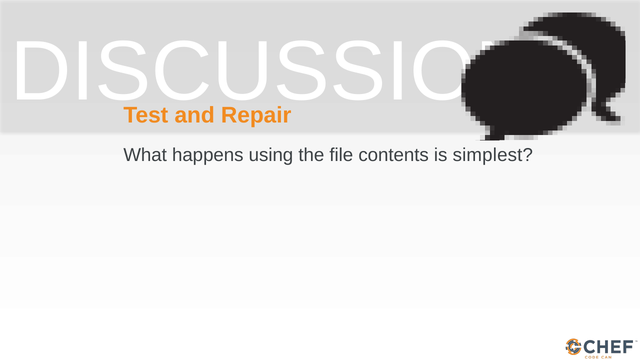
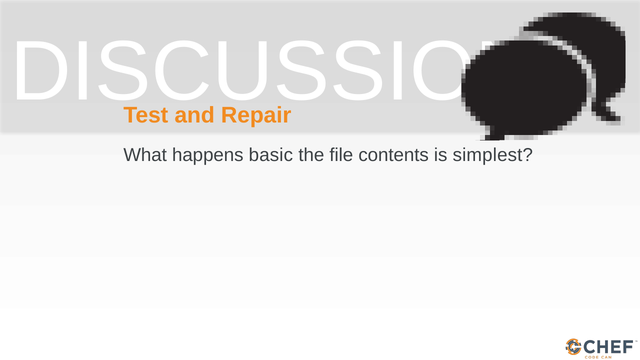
using: using -> basic
